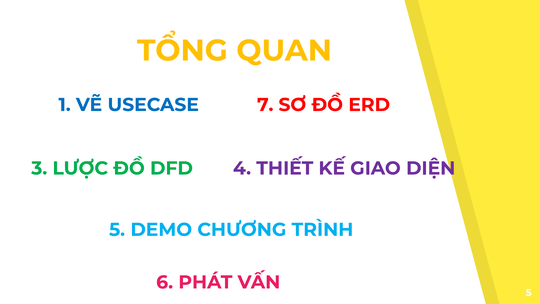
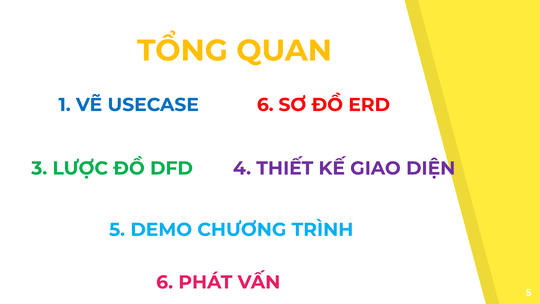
USECASE 7: 7 -> 6
